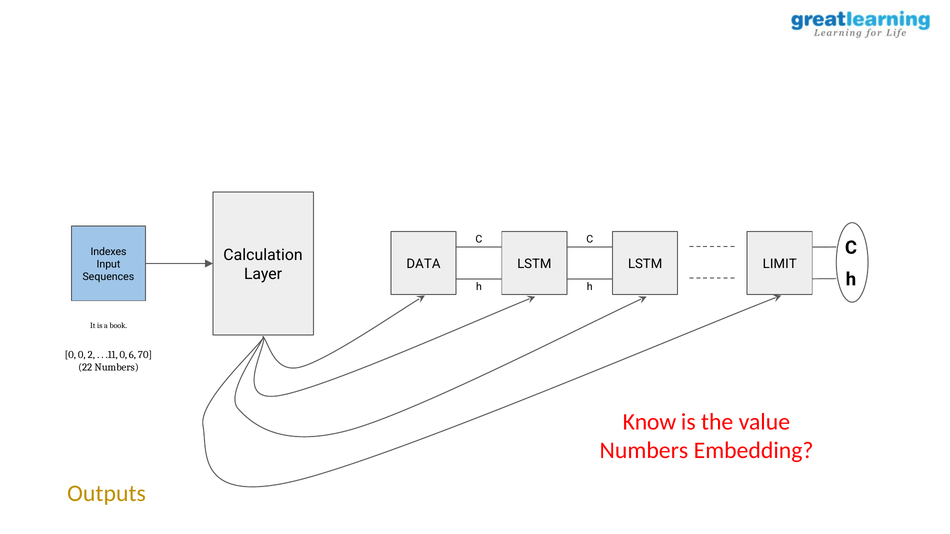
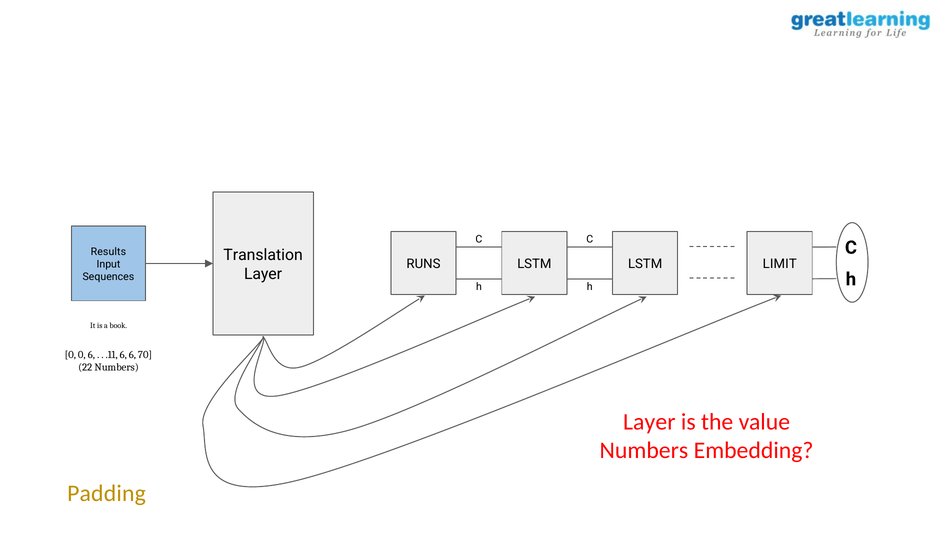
Indexes: Indexes -> Results
Calculation: Calculation -> Translation
DATA: DATA -> RUNS
0 2: 2 -> 6
.11 0: 0 -> 6
Know at (649, 422): Know -> Layer
Outputs: Outputs -> Padding
